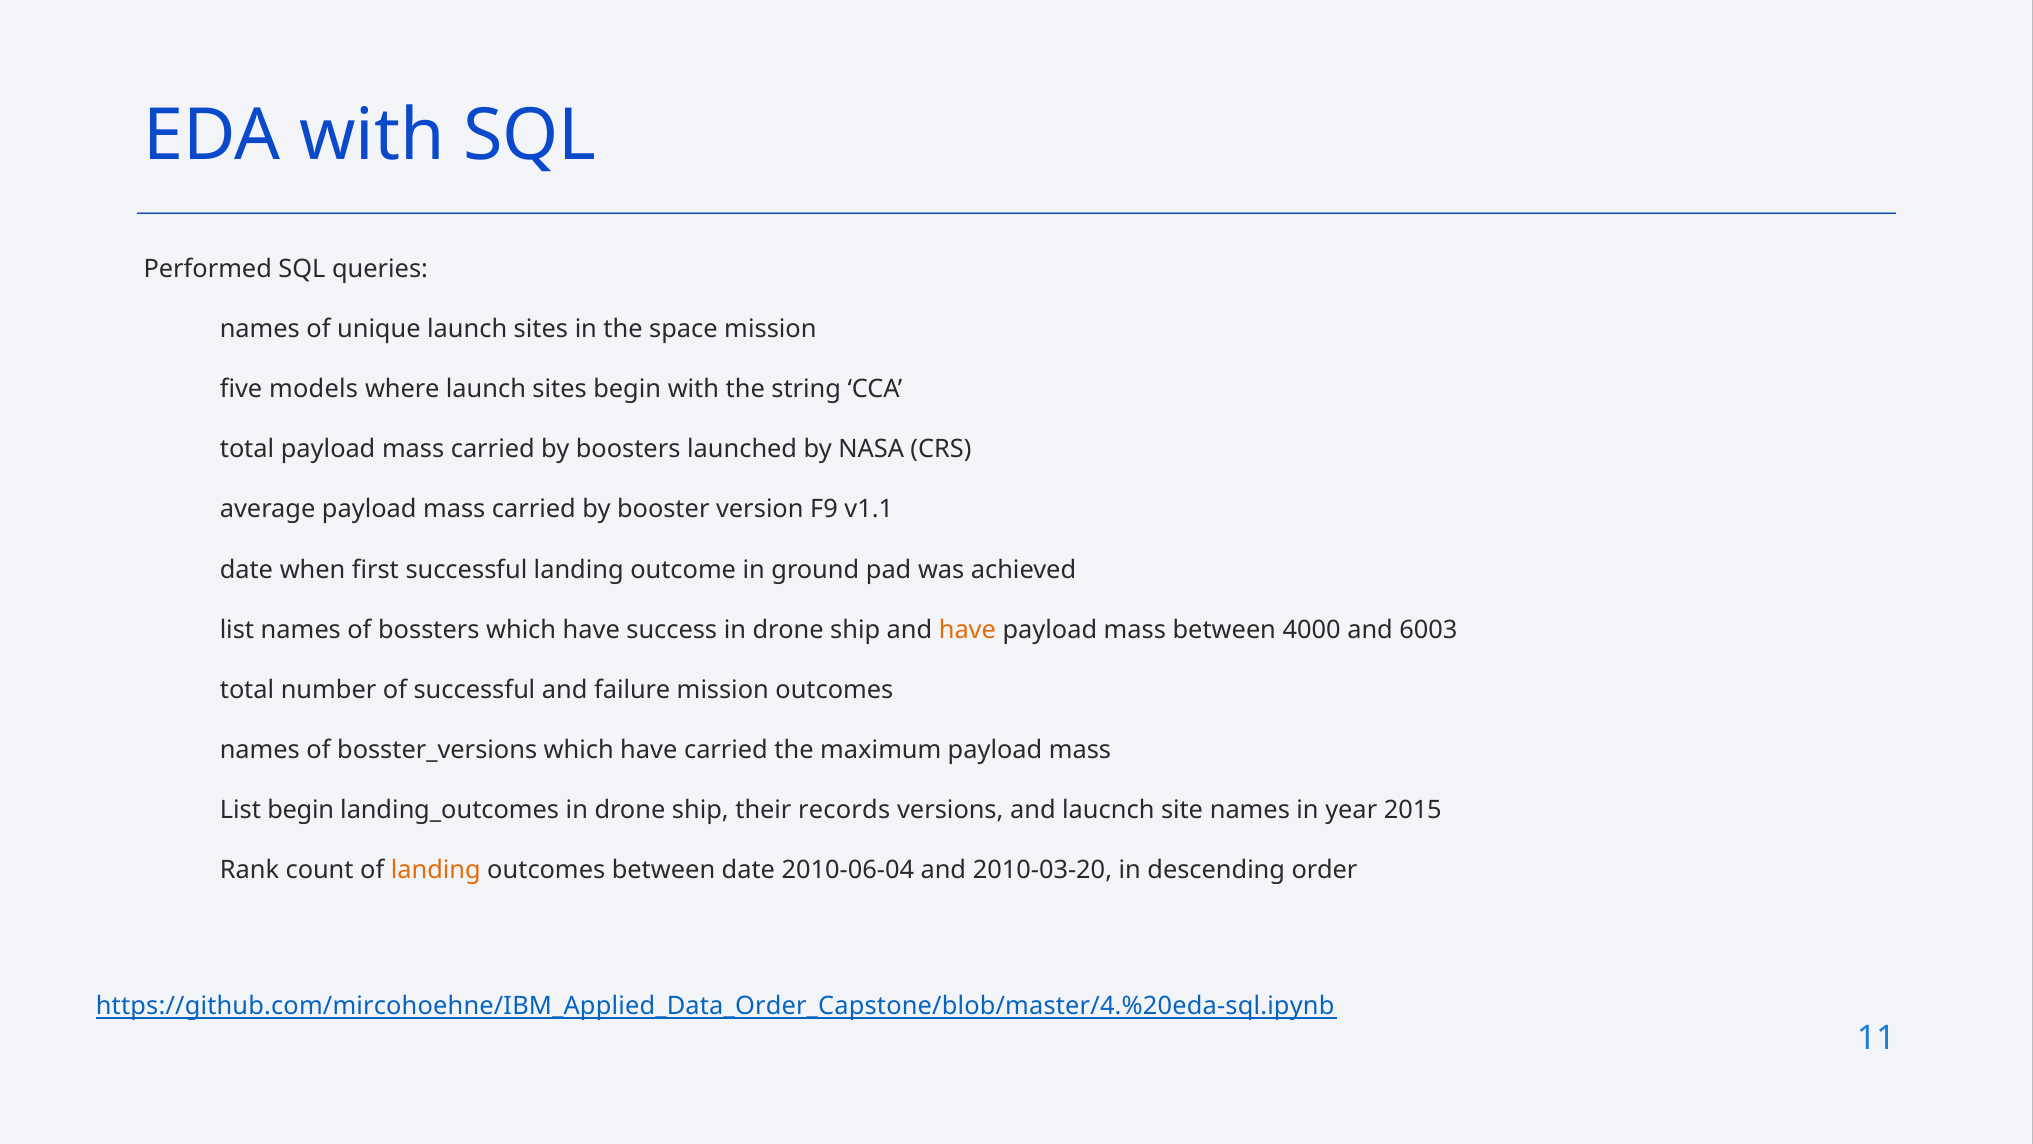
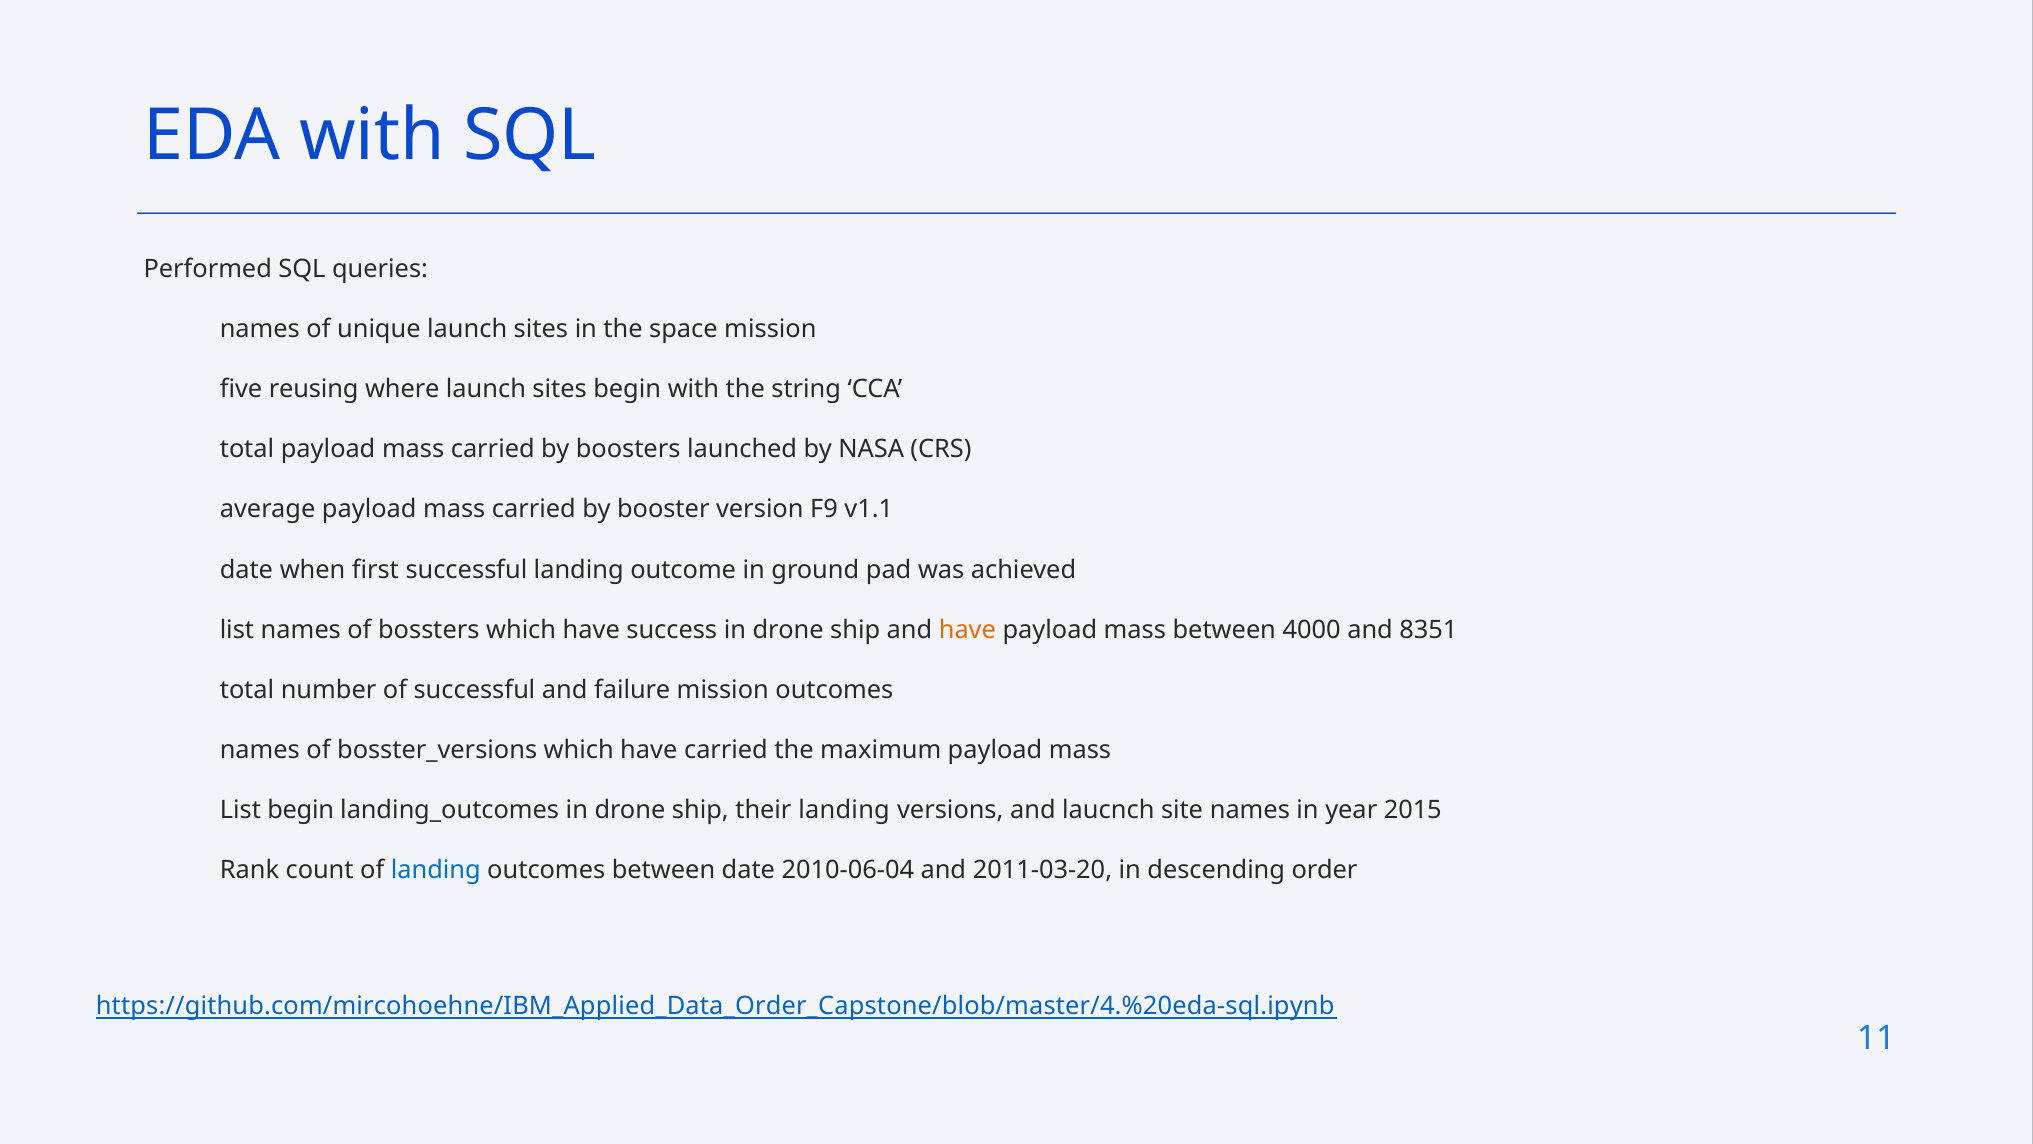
models: models -> reusing
6003: 6003 -> 8351
their records: records -> landing
landing at (436, 870) colour: orange -> blue
2010-03-20: 2010-03-20 -> 2011-03-20
